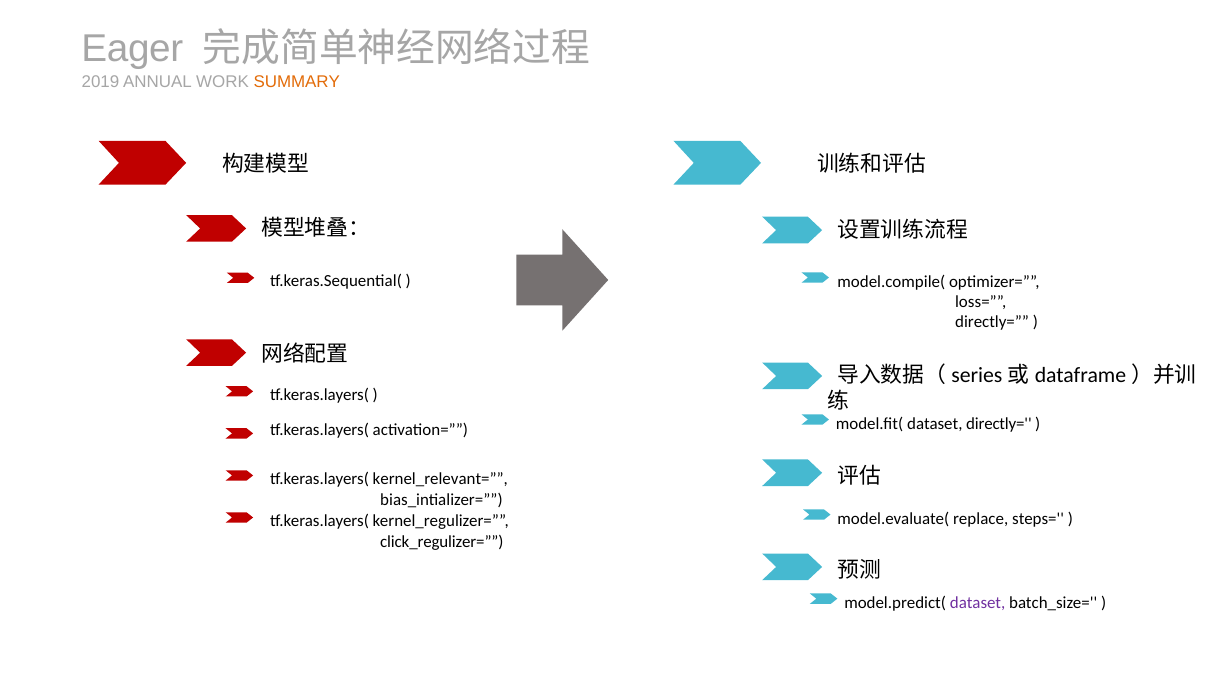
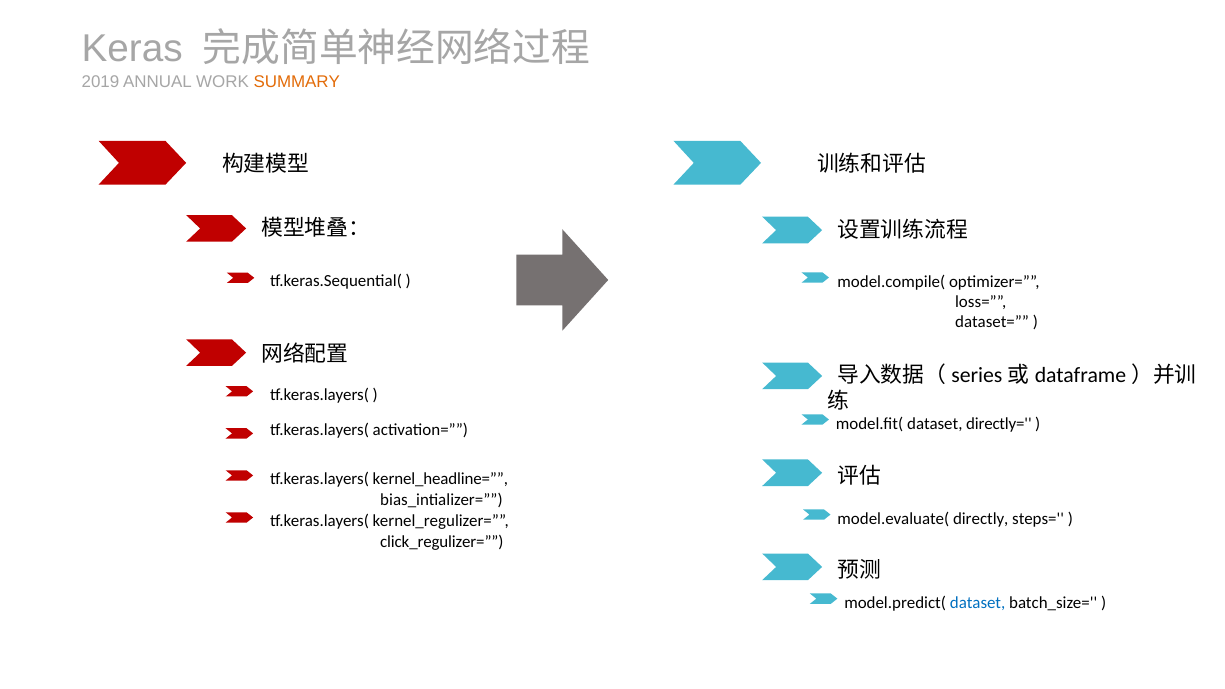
Eager: Eager -> Keras
directly= at (992, 322): directly= -> dataset=
kernel_relevant=: kernel_relevant= -> kernel_headline=
replace: replace -> directly
dataset at (978, 603) colour: purple -> blue
